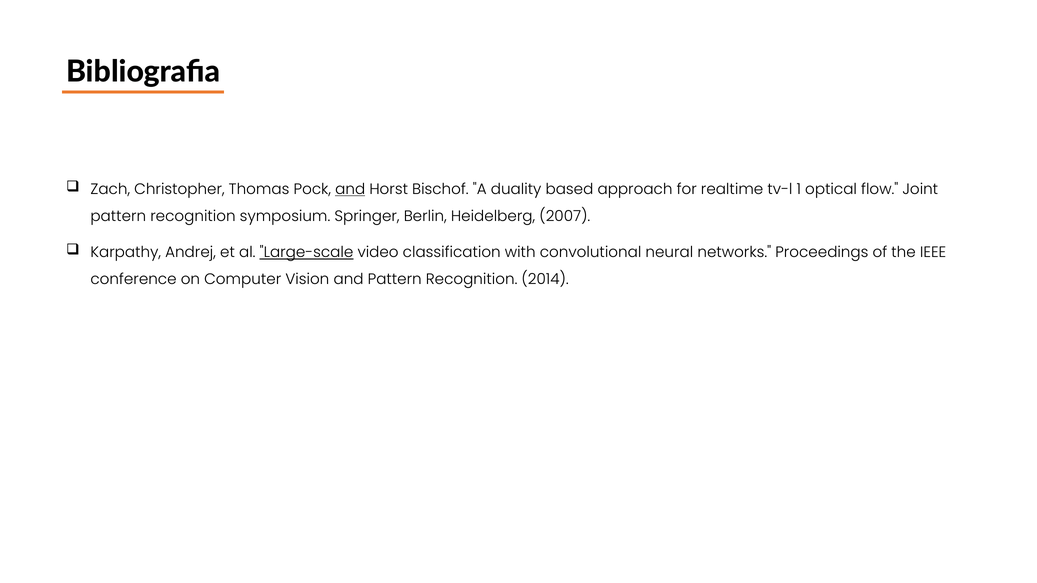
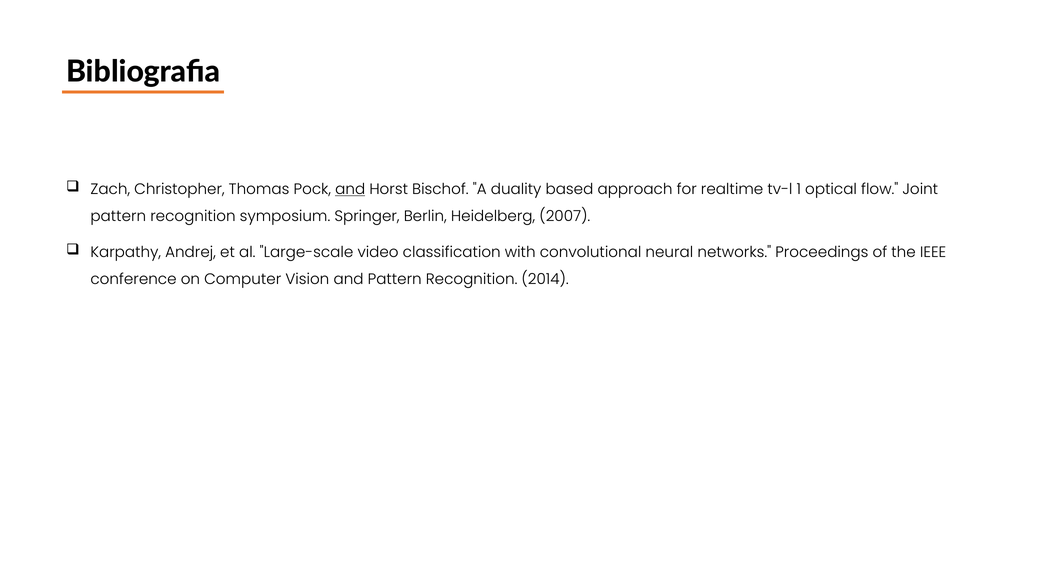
Large-scale underline: present -> none
